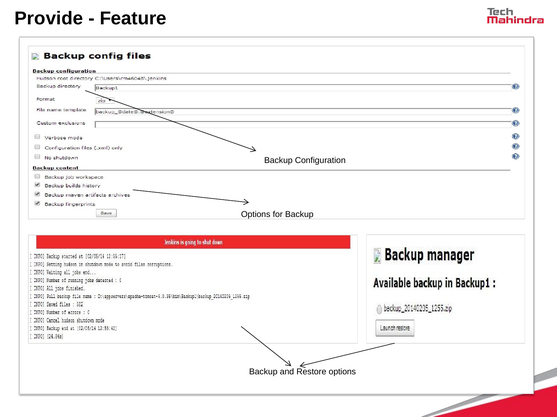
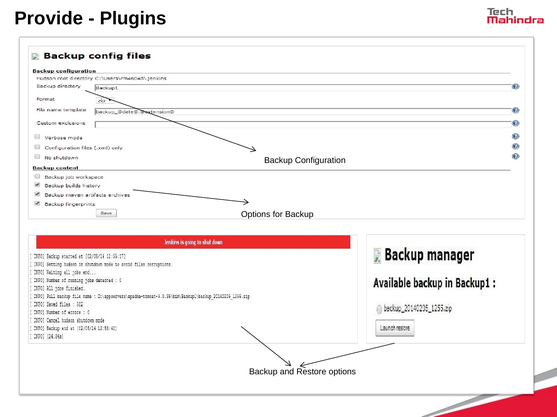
Feature: Feature -> Plugins
